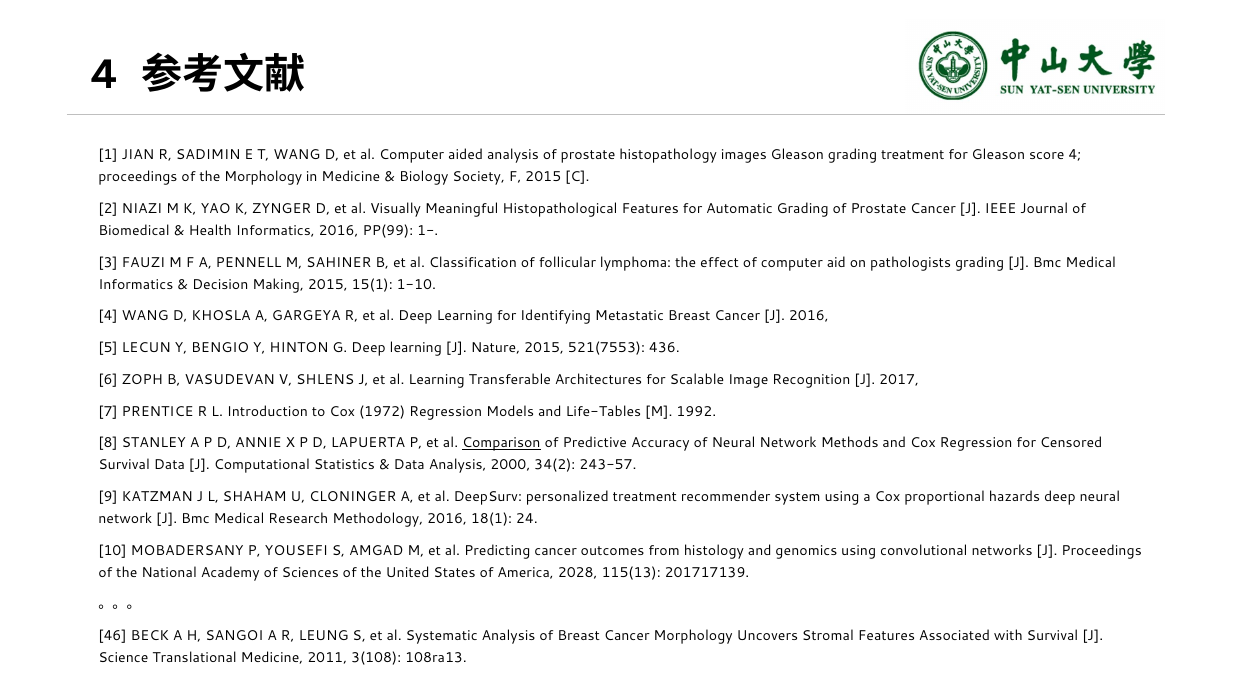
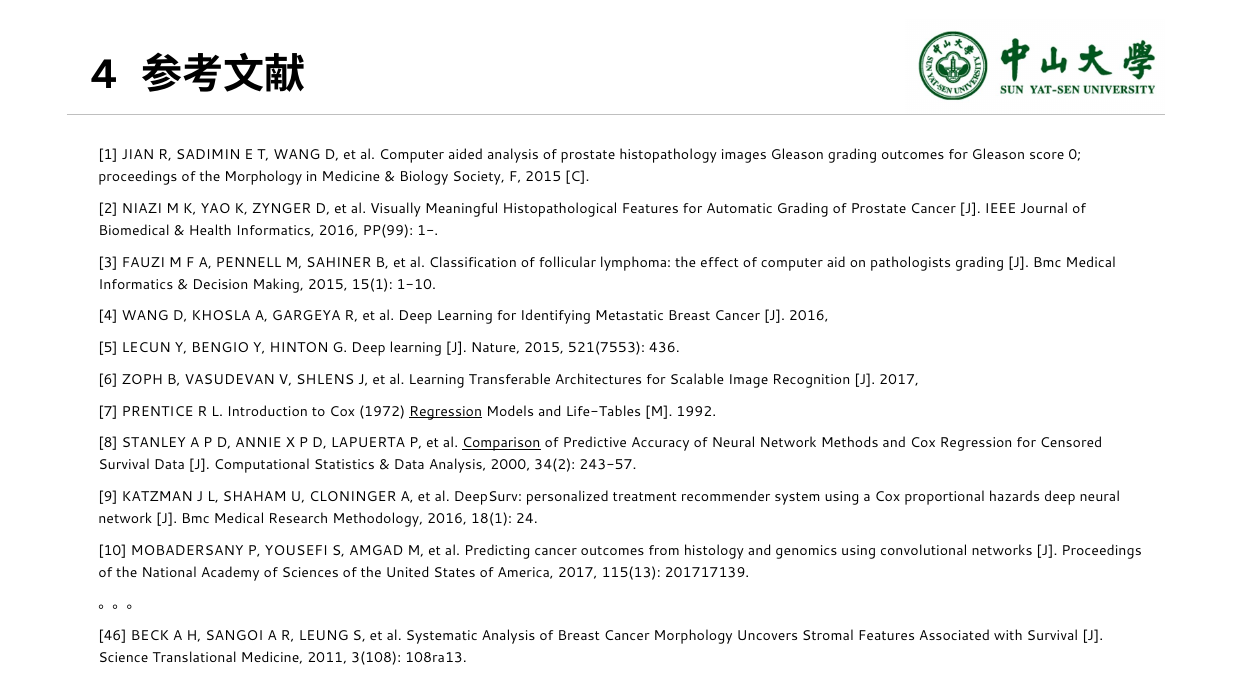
grading treatment: treatment -> outcomes
score 4: 4 -> 0
Regression at (446, 411) underline: none -> present
America 2028: 2028 -> 2017
